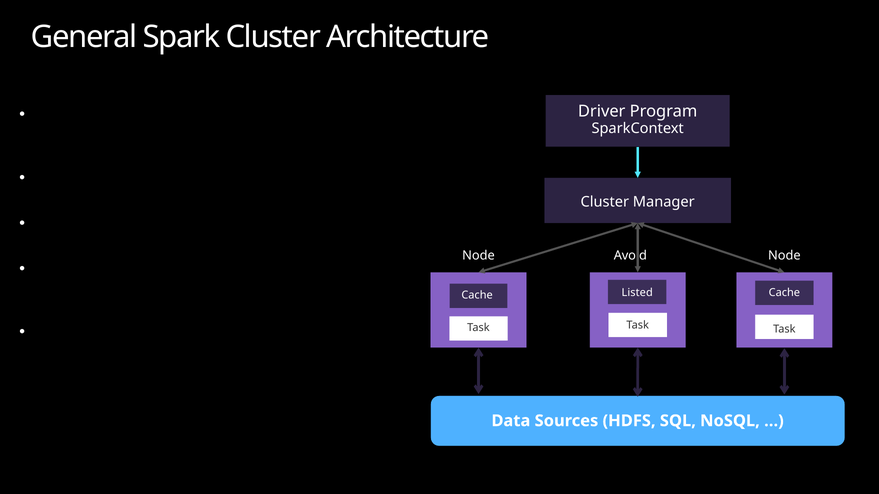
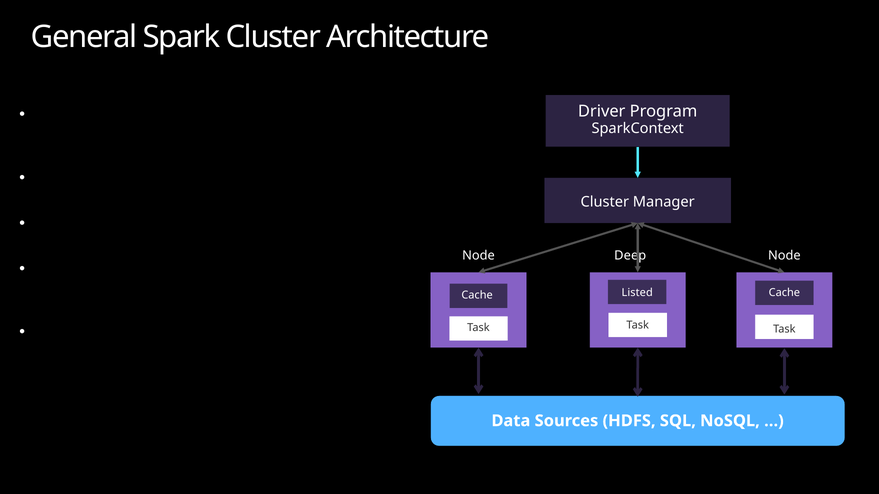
Avoid: Avoid -> Deep
